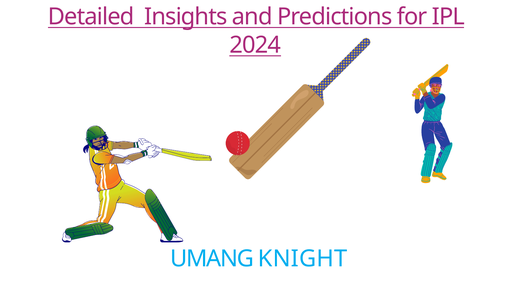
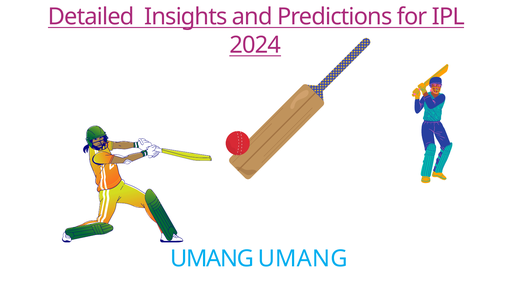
UMANG KNIGHT: KNIGHT -> UMANG
